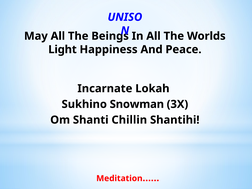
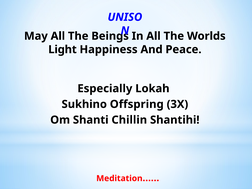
Incarnate: Incarnate -> Especially
Snowman: Snowman -> Offspring
